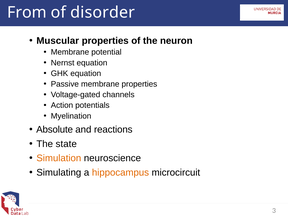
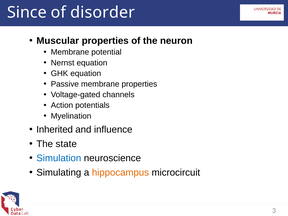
From: From -> Since
Absolute: Absolute -> Inherited
reactions: reactions -> influence
Simulation colour: orange -> blue
